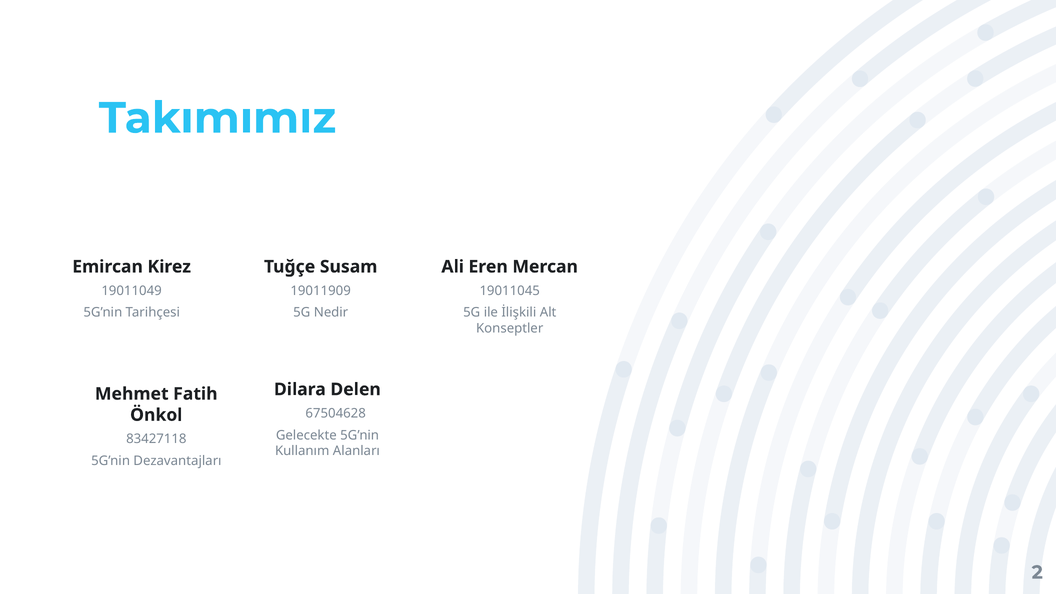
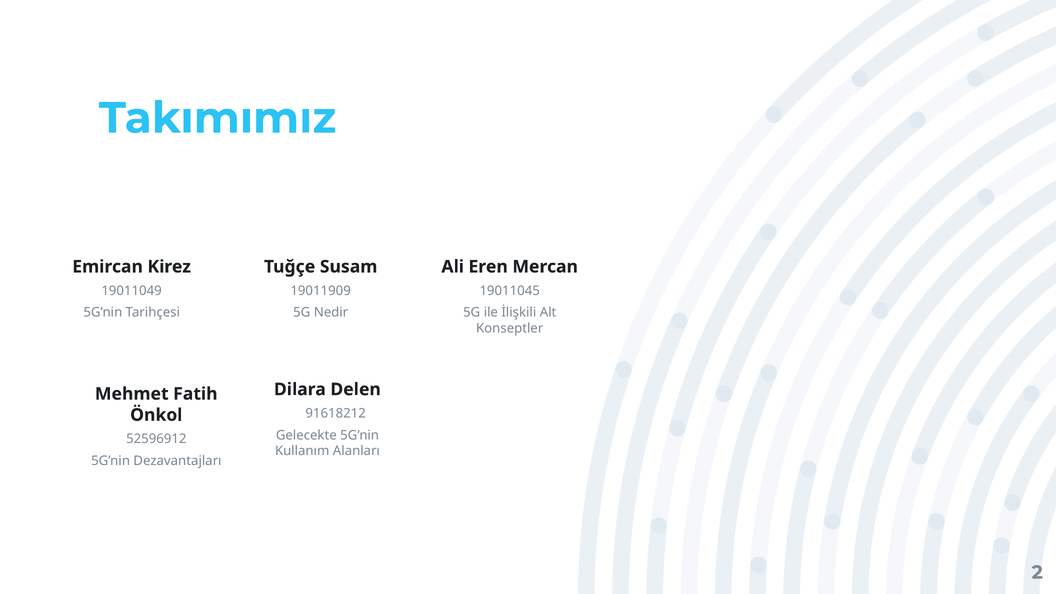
67504628: 67504628 -> 91618212
83427118: 83427118 -> 52596912
